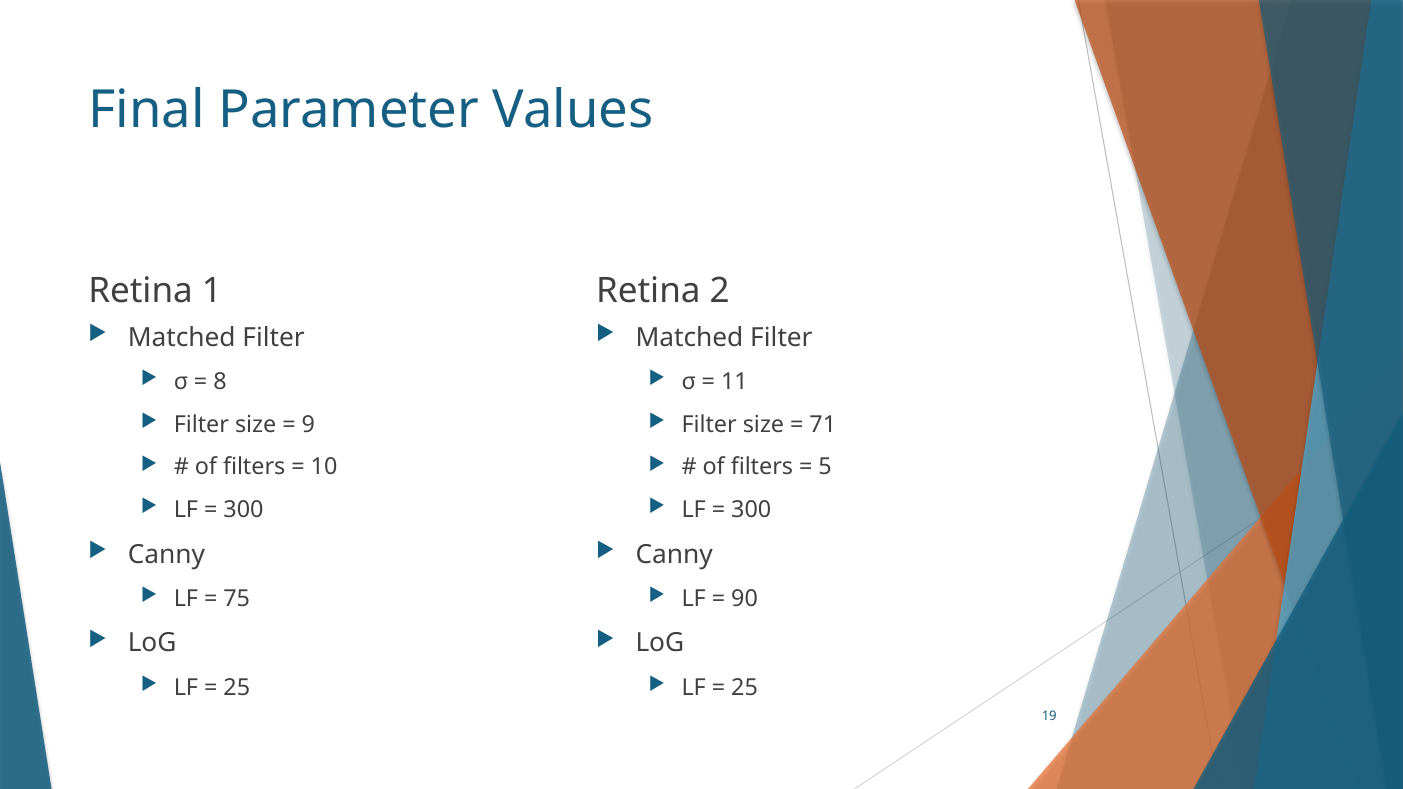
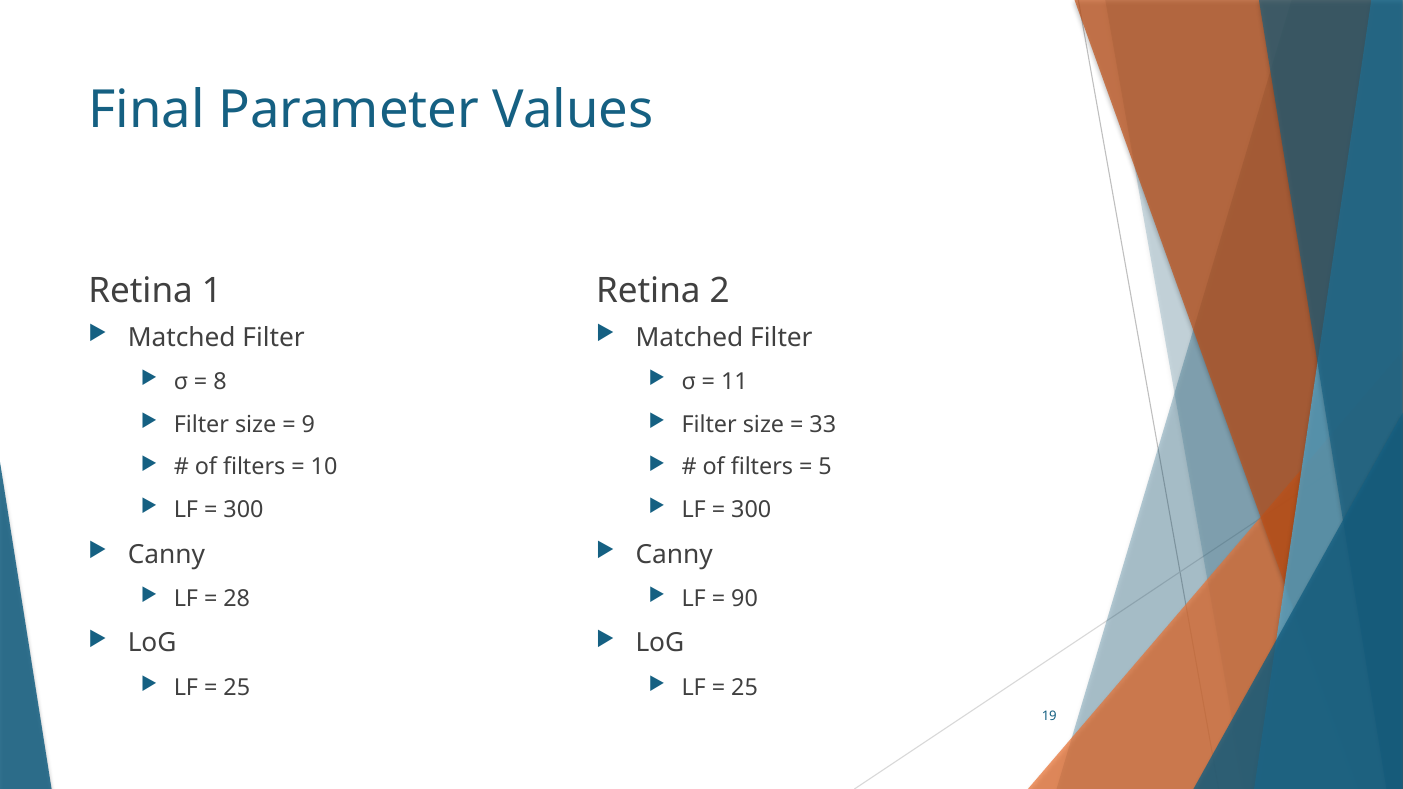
71: 71 -> 33
75: 75 -> 28
